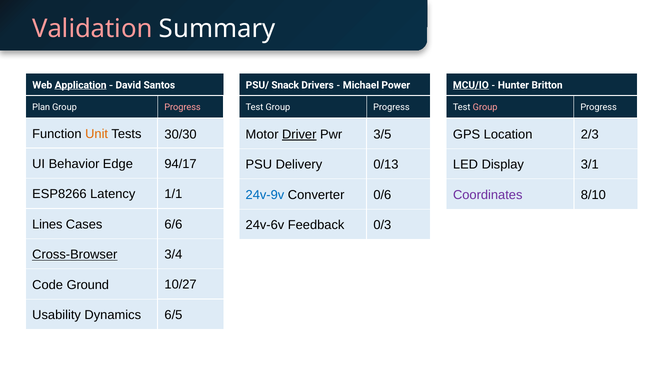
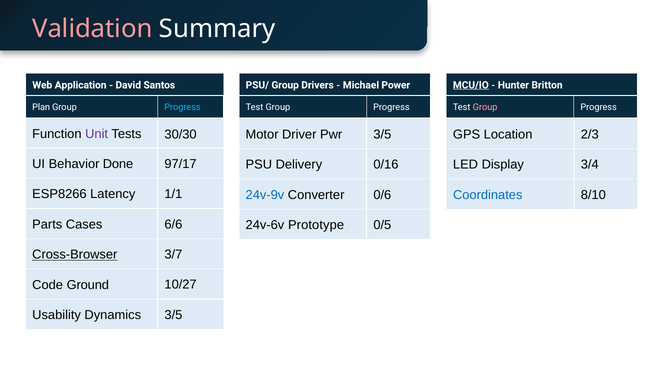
Application underline: present -> none
PSU/ Snack: Snack -> Group
Progress at (183, 107) colour: pink -> light blue
Unit colour: orange -> purple
Driver underline: present -> none
Edge: Edge -> Done
94/17: 94/17 -> 97/17
0/13: 0/13 -> 0/16
3/1: 3/1 -> 3/4
Coordinates colour: purple -> blue
Lines: Lines -> Parts
Feedback: Feedback -> Prototype
0/3: 0/3 -> 0/5
3/4: 3/4 -> 3/7
6/5 at (173, 316): 6/5 -> 3/5
